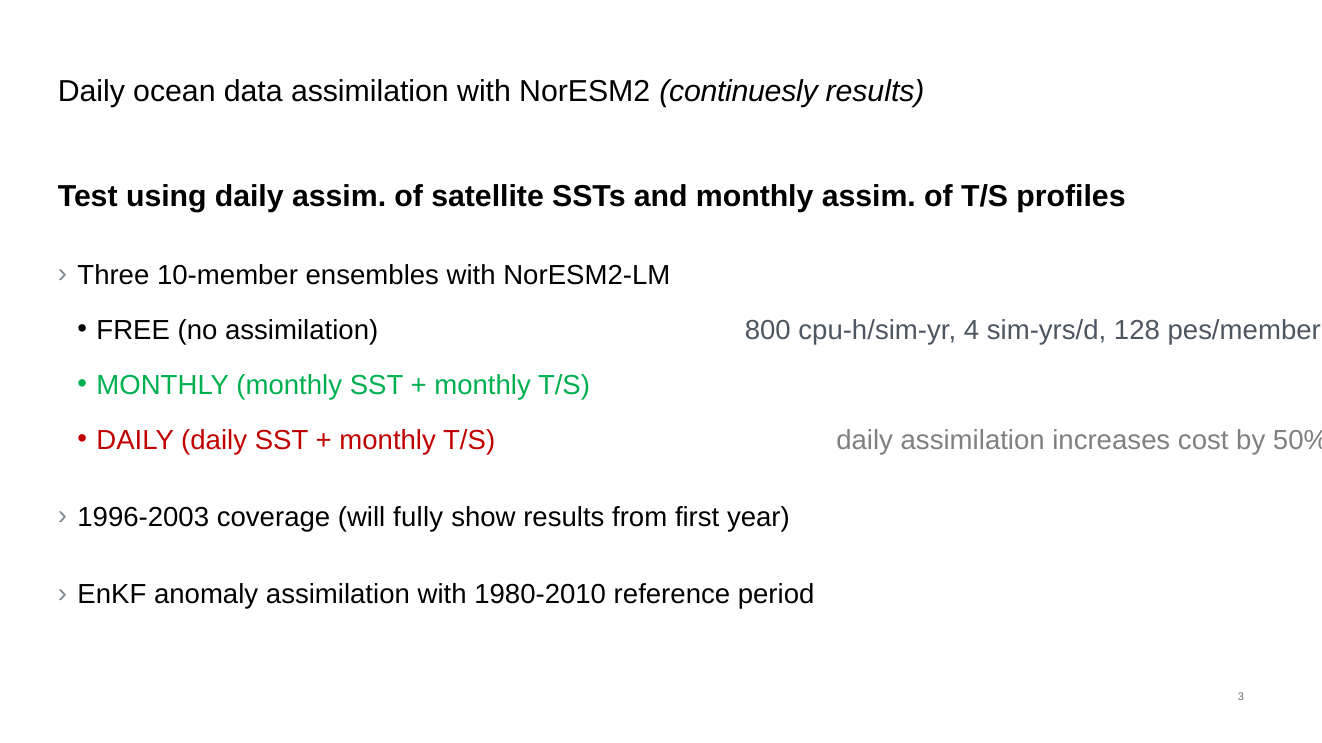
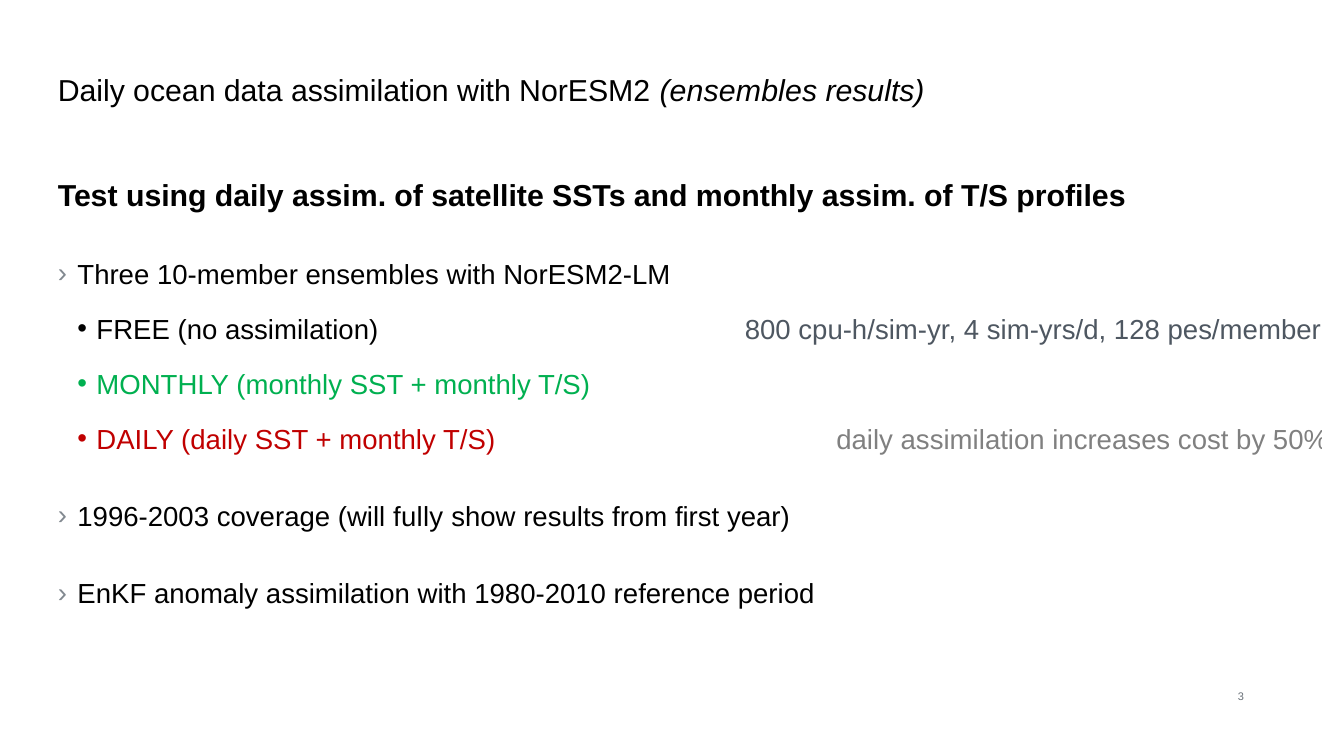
NorESM2 continuesly: continuesly -> ensembles
